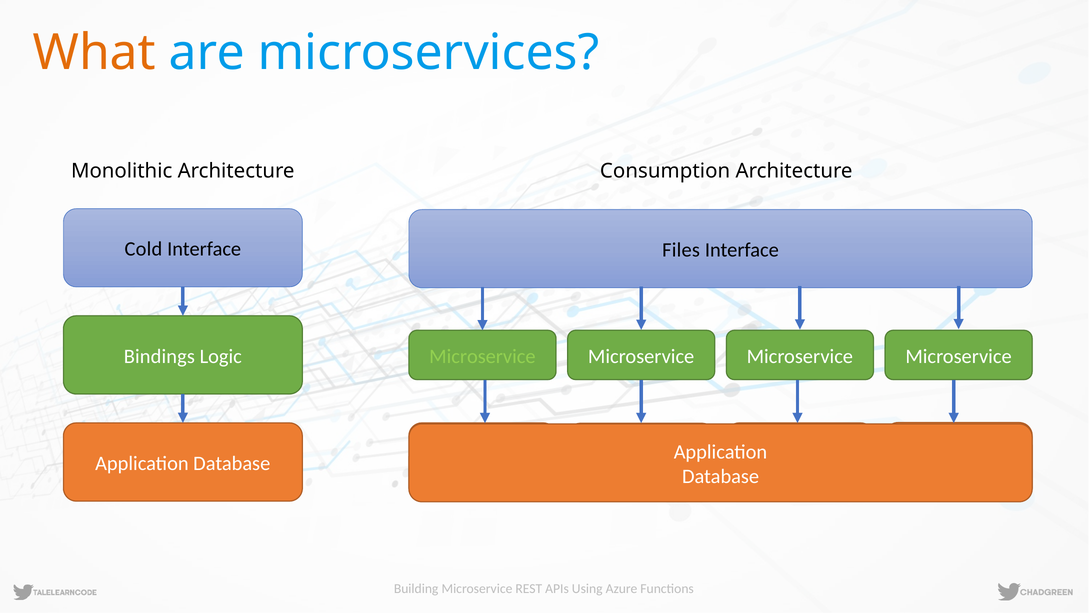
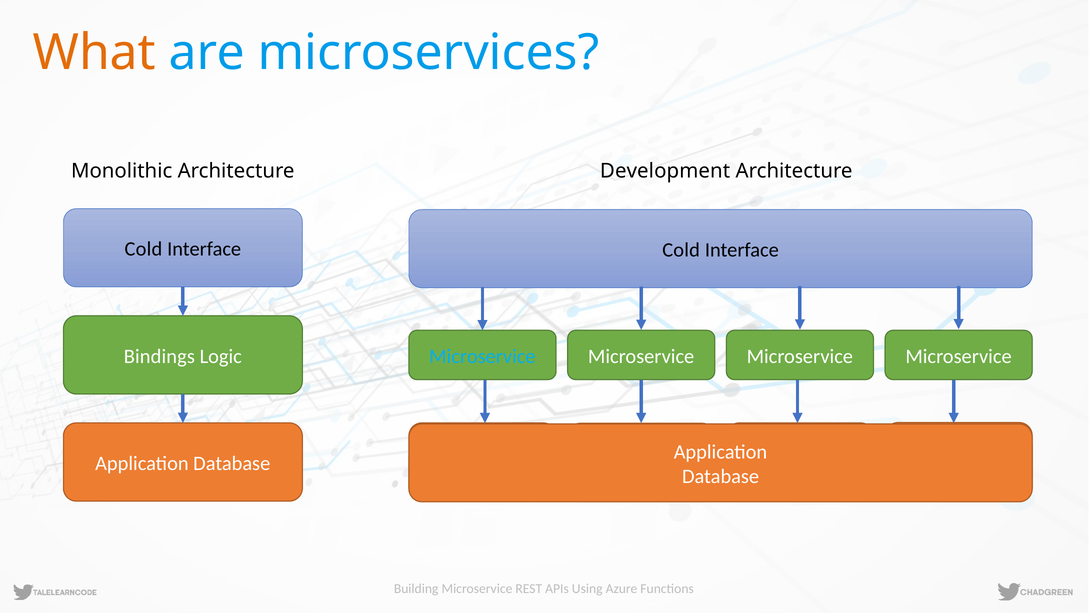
Consumption: Consumption -> Development
Files at (681, 250): Files -> Cold
Microservice at (482, 356) colour: light green -> light blue
